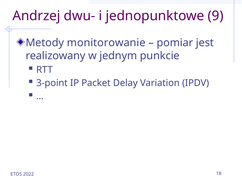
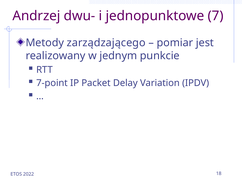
9: 9 -> 7
monitorowanie: monitorowanie -> zarządzającego
3-point: 3-point -> 7-point
